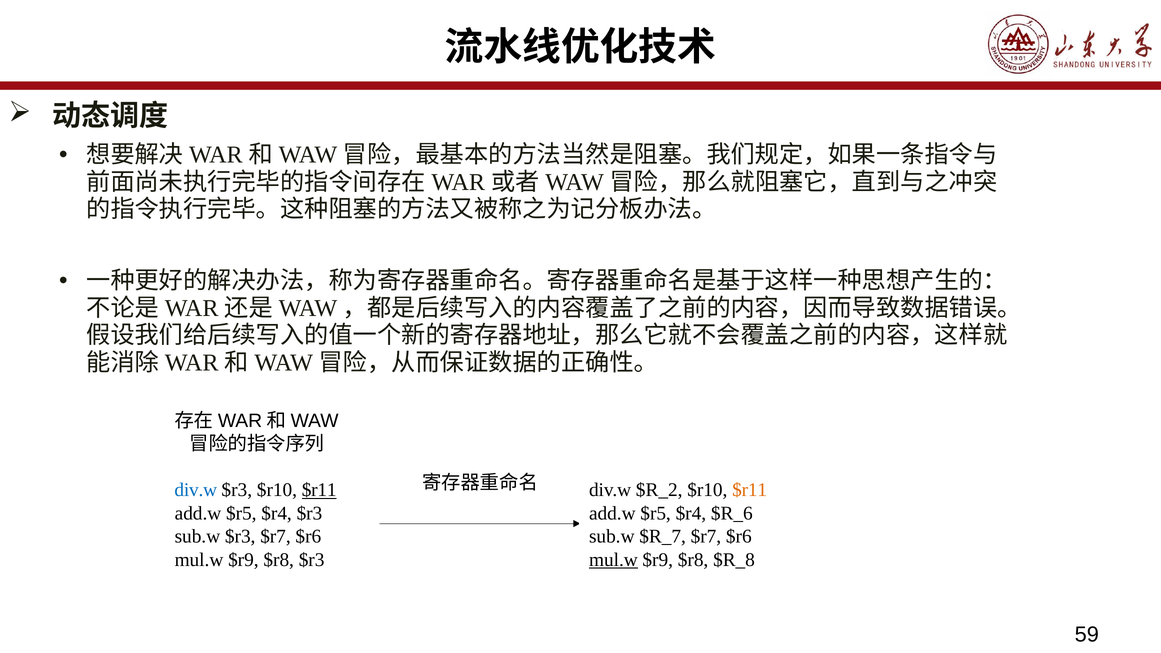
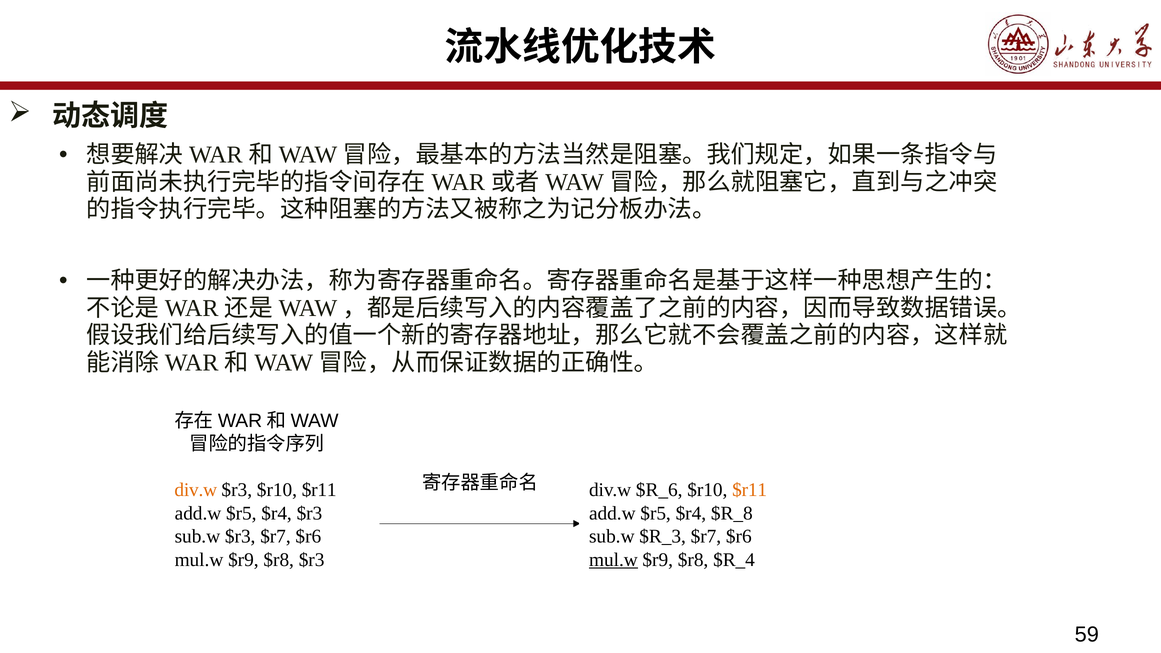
div.w at (196, 490) colour: blue -> orange
$r11 at (319, 490) underline: present -> none
$R_2: $R_2 -> $R_6
$R_6: $R_6 -> $R_8
$R_7: $R_7 -> $R_3
$R_8: $R_8 -> $R_4
